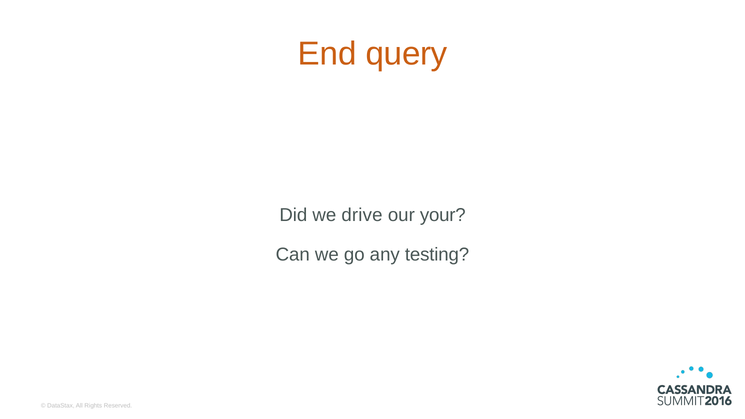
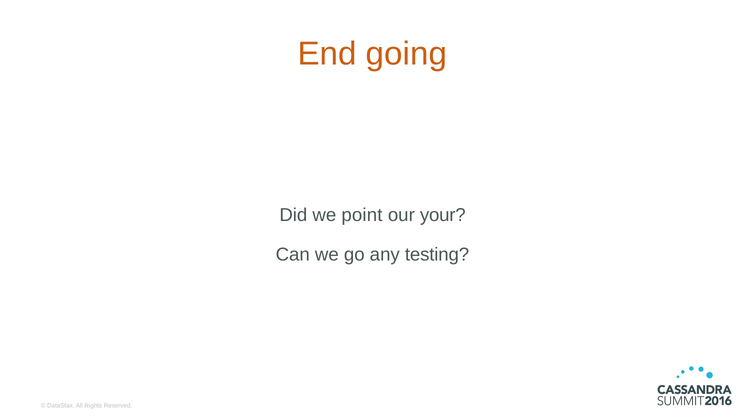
query: query -> going
drive: drive -> point
